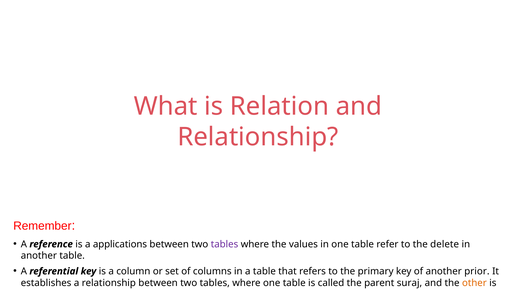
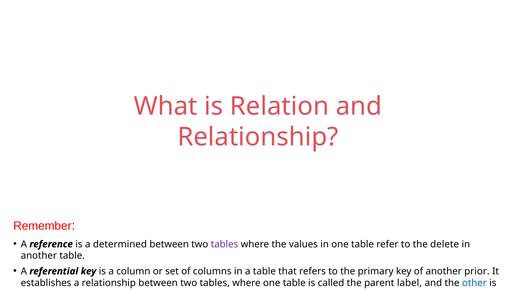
applications: applications -> determined
suraj: suraj -> label
other colour: orange -> blue
